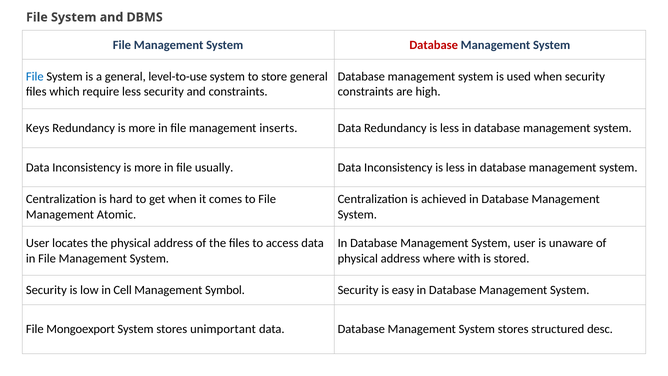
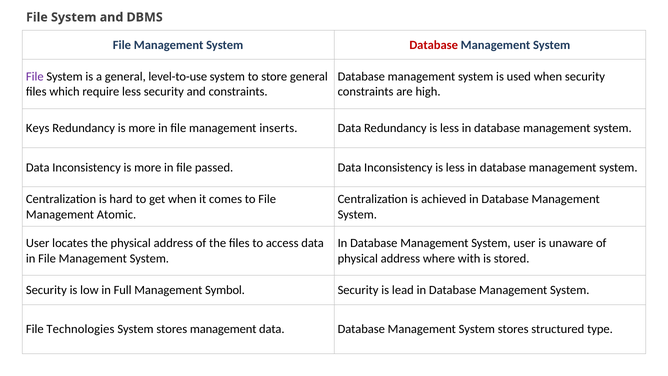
File at (35, 76) colour: blue -> purple
usually: usually -> passed
Cell: Cell -> Full
easy: easy -> lead
Mongoexport: Mongoexport -> Technologies
stores unimportant: unimportant -> management
desc: desc -> type
